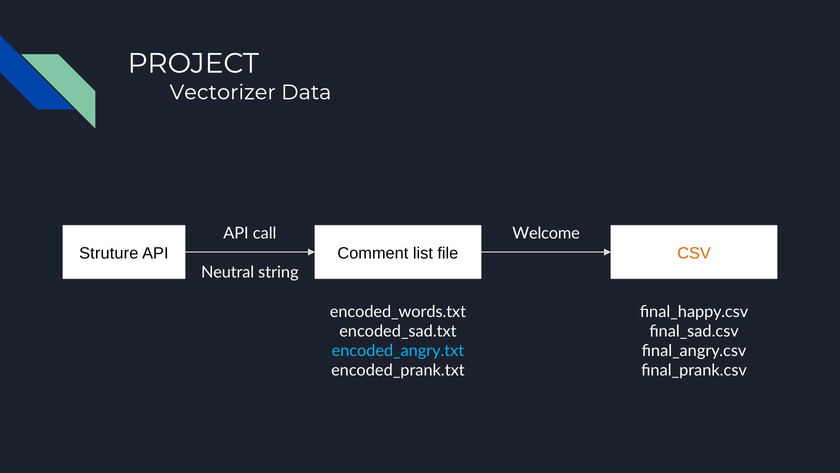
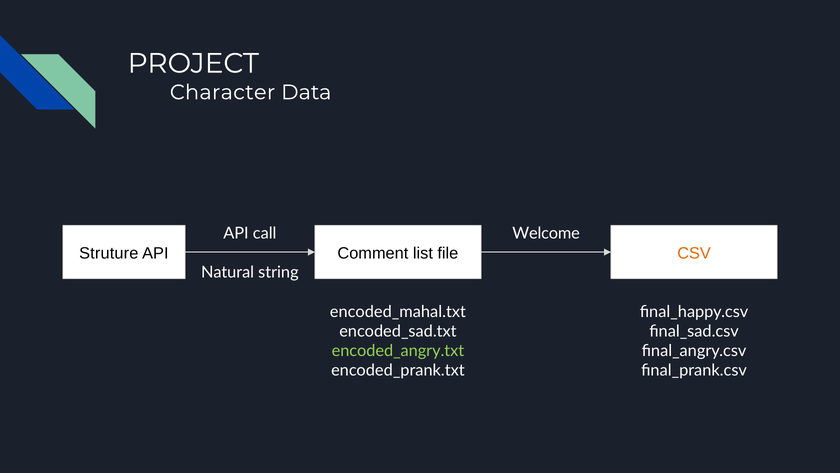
Vectorizer: Vectorizer -> Character
Neutral: Neutral -> Natural
encoded_words.txt: encoded_words.txt -> encoded_mahal.txt
encoded_angry.txt colour: light blue -> light green
